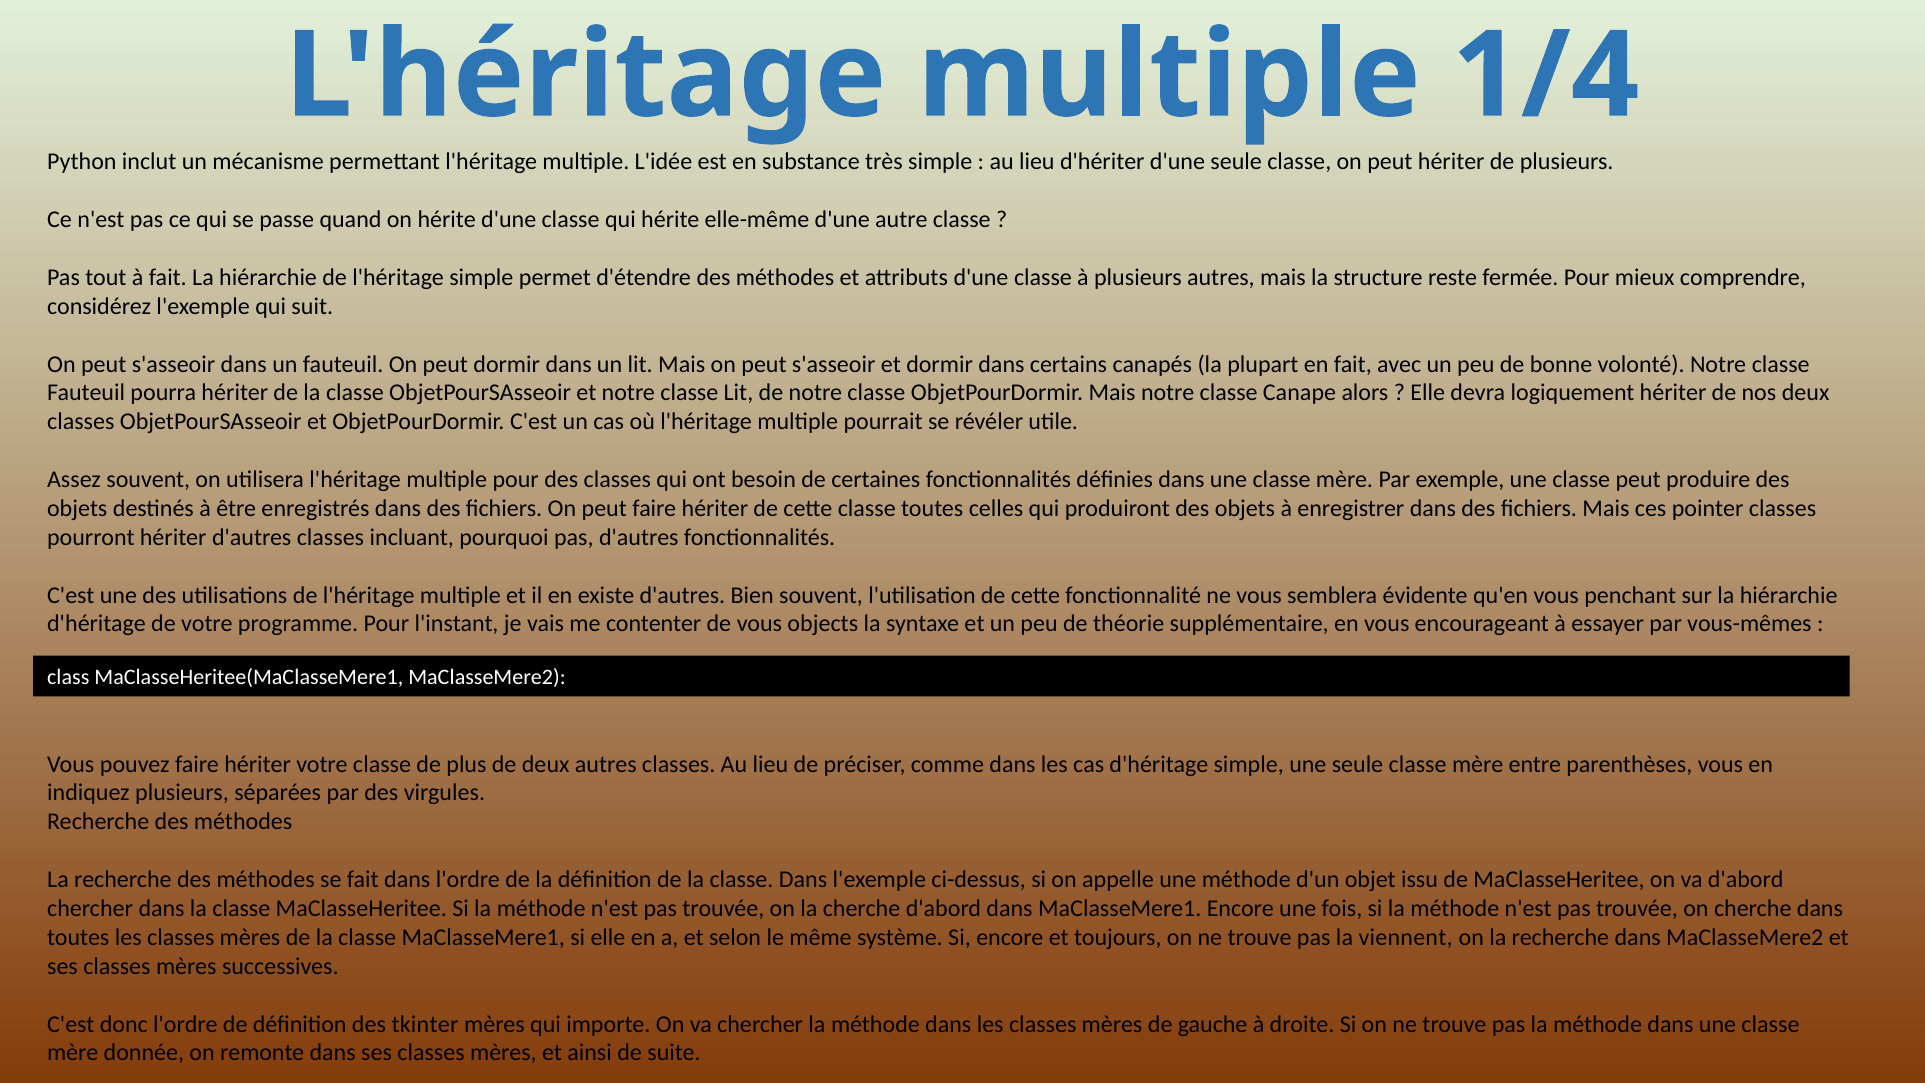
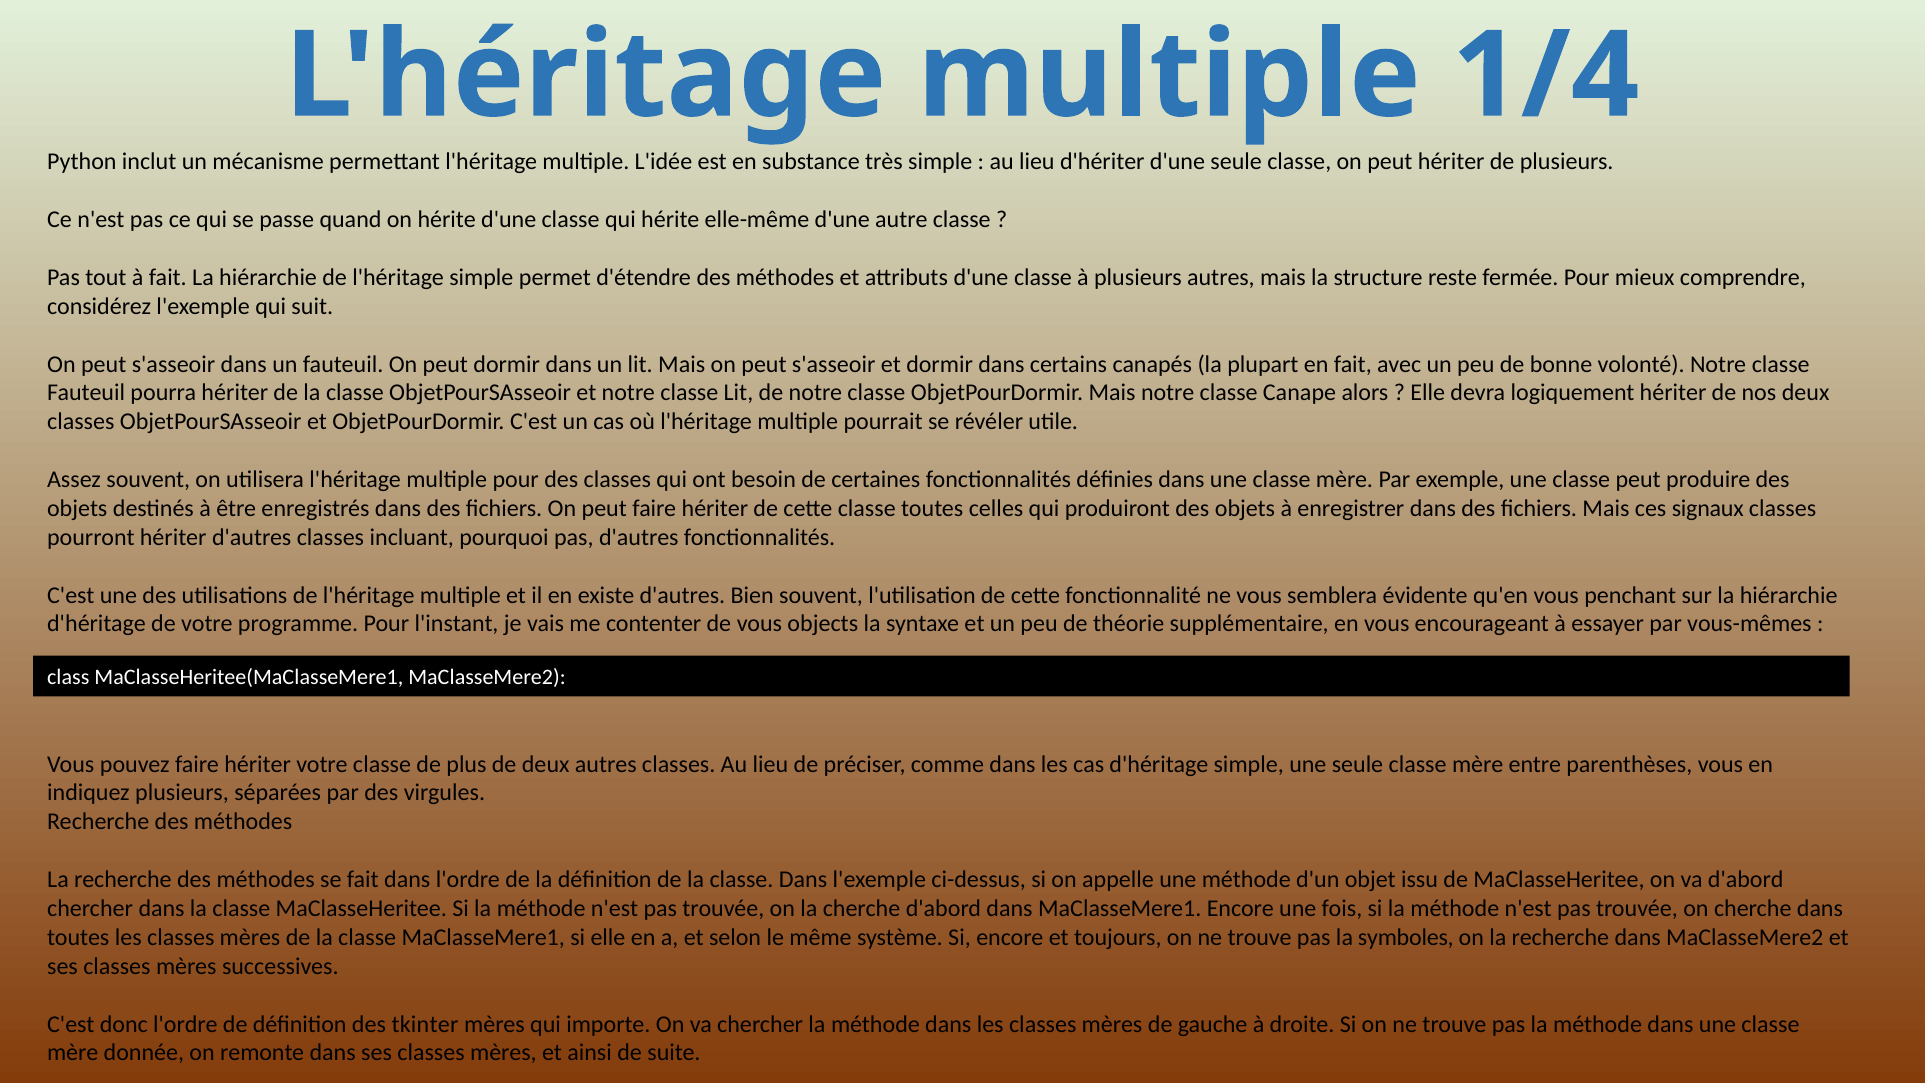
pointer: pointer -> signaux
viennent: viennent -> symboles
